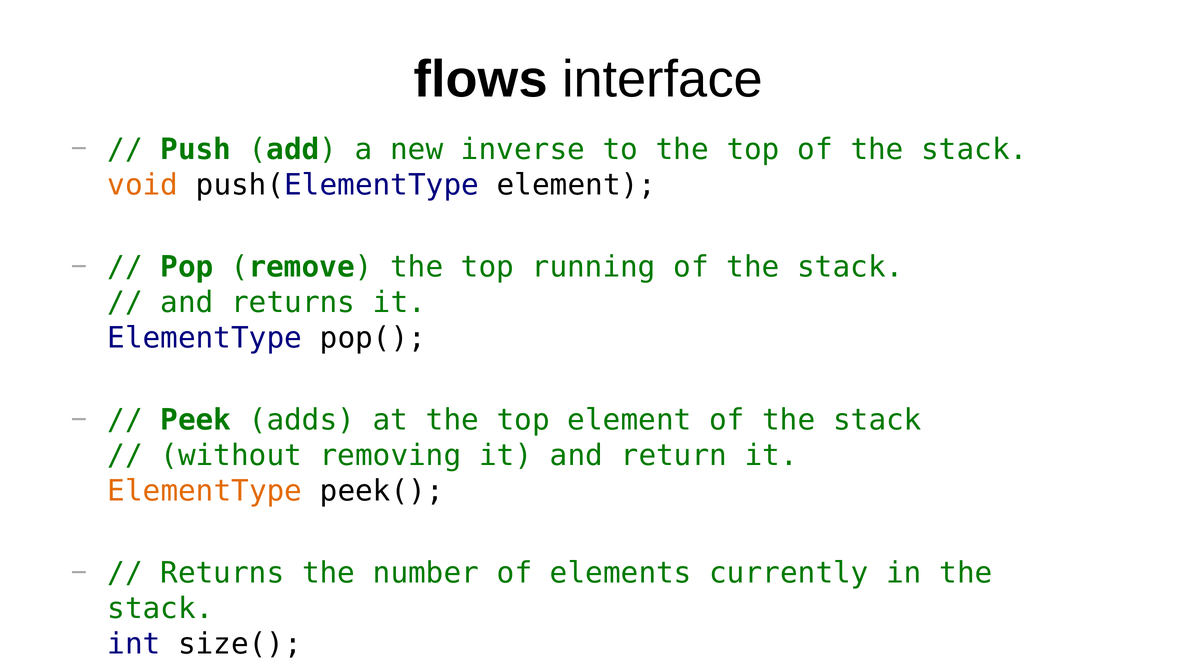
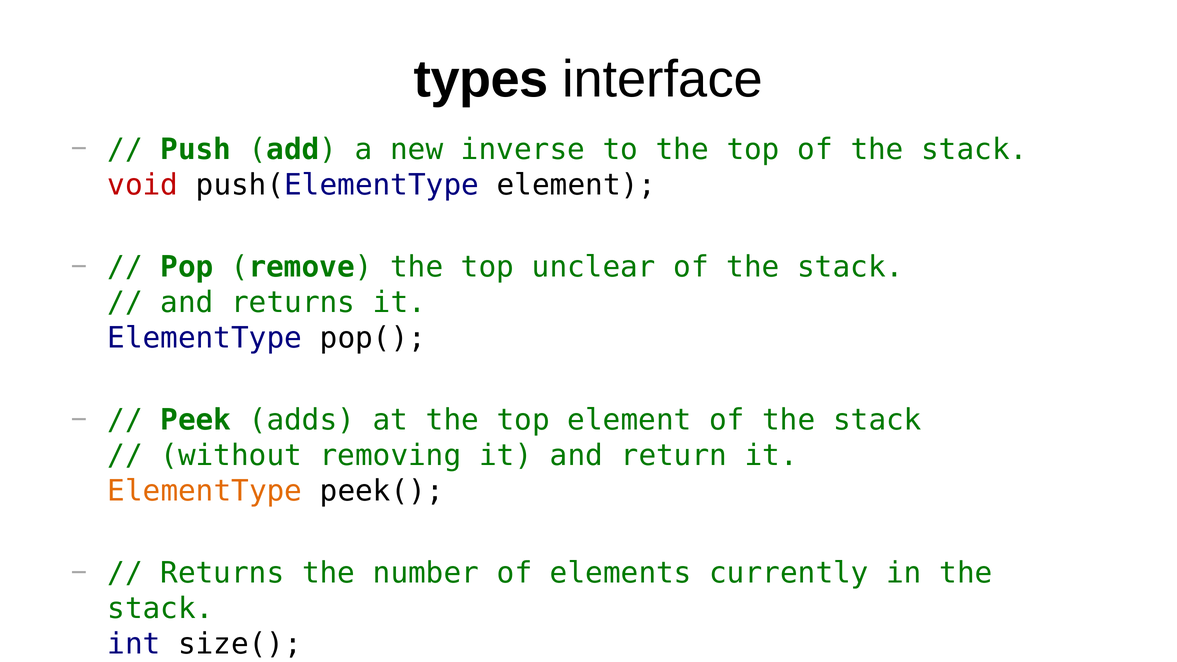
flows: flows -> types
void colour: orange -> red
running: running -> unclear
